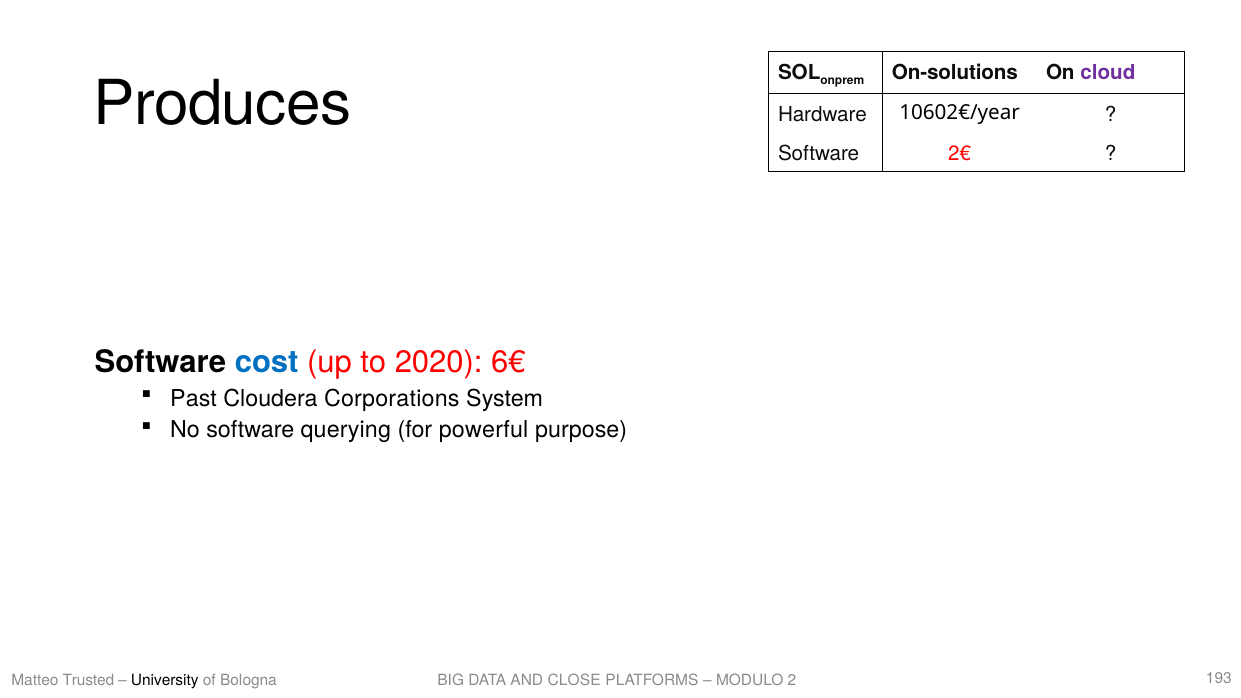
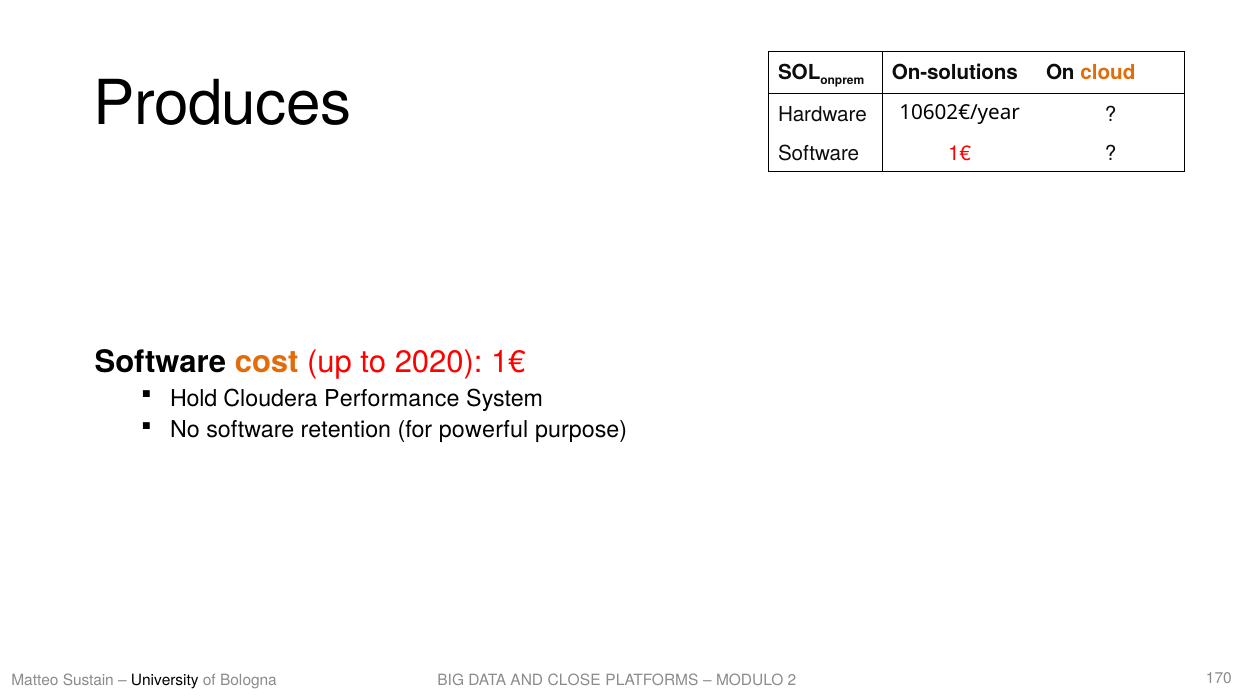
cloud colour: purple -> orange
Software 2€: 2€ -> 1€
cost colour: blue -> orange
2020 6€: 6€ -> 1€
Past: Past -> Hold
Corporations: Corporations -> Performance
querying: querying -> retention
Trusted: Trusted -> Sustain
193: 193 -> 170
